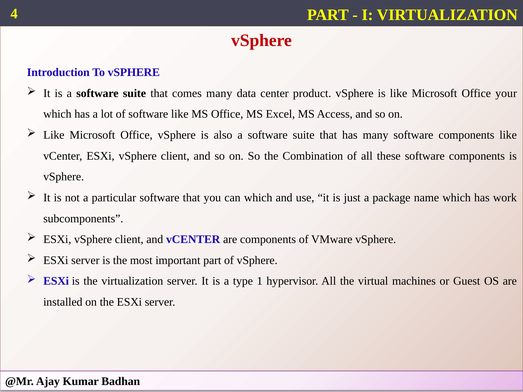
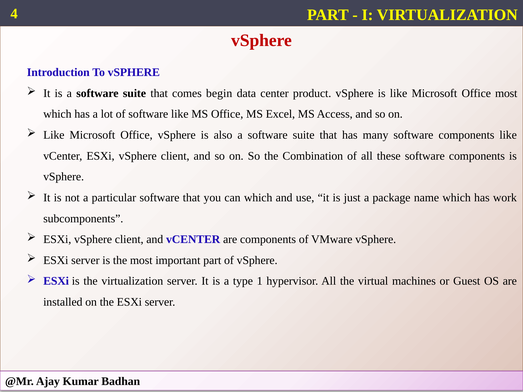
comes many: many -> begin
Office your: your -> most
